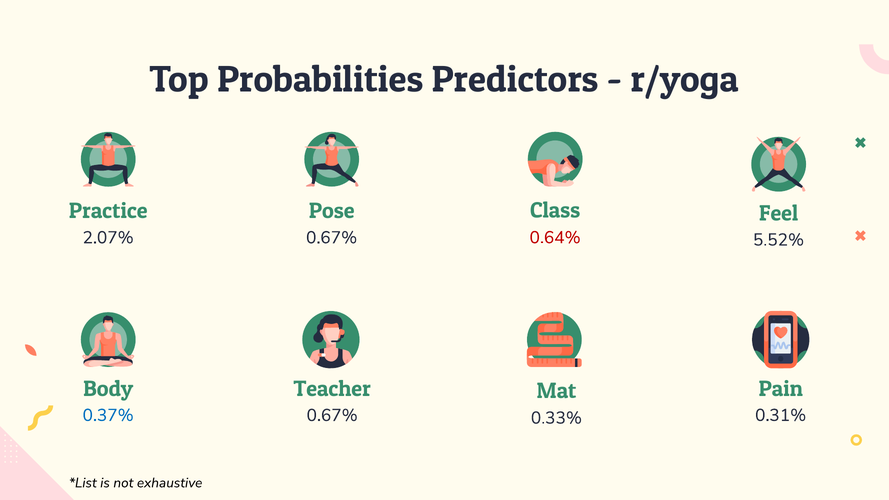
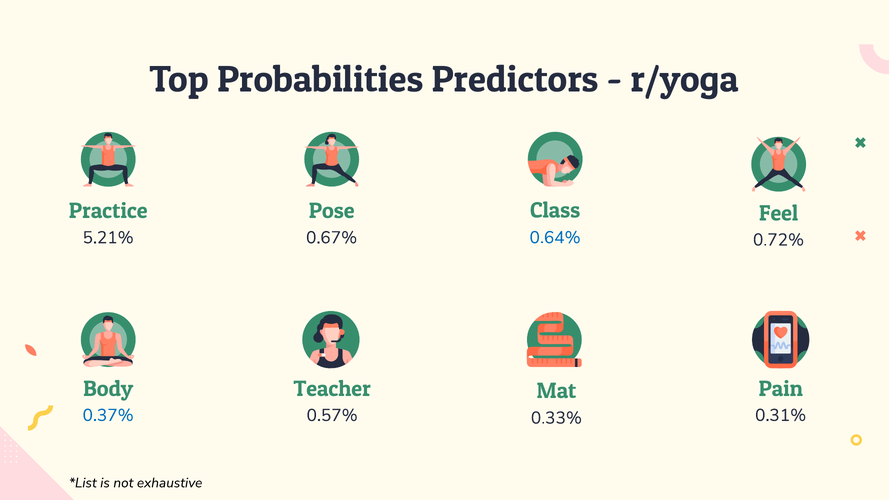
0.64% colour: red -> blue
2.07%: 2.07% -> 5.21%
5.52%: 5.52% -> 0.72%
0.67% at (332, 415): 0.67% -> 0.57%
